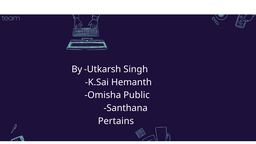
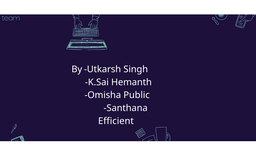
Pertains: Pertains -> Efficient
